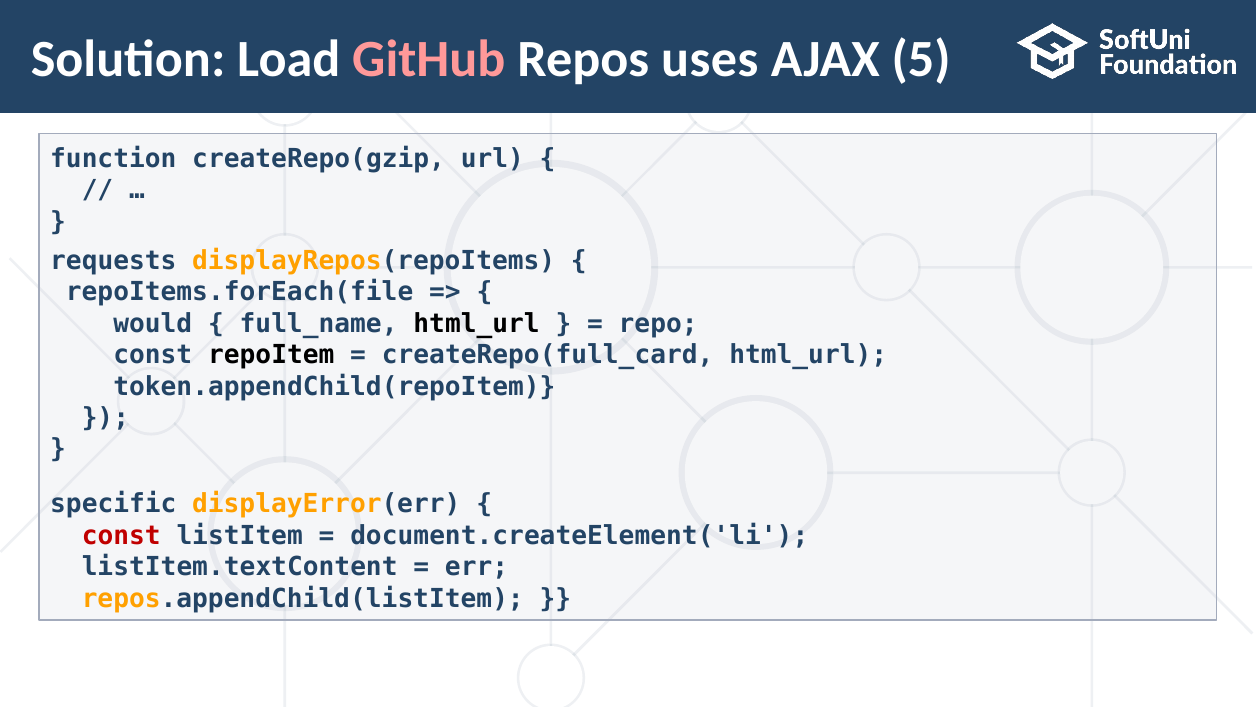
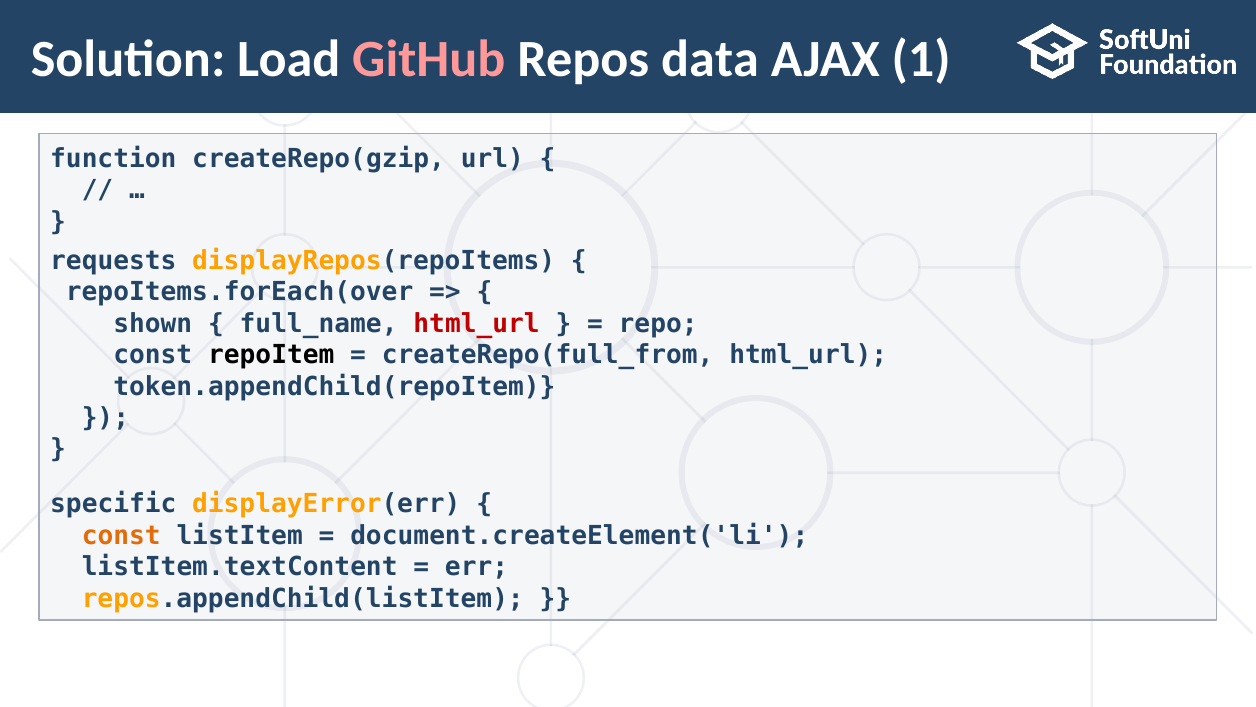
uses: uses -> data
5: 5 -> 1
repoItems.forEach(file: repoItems.forEach(file -> repoItems.forEach(over
would: would -> shown
html_url at (477, 323) colour: black -> red
createRepo(full_card: createRepo(full_card -> createRepo(full_from
const at (121, 535) colour: red -> orange
